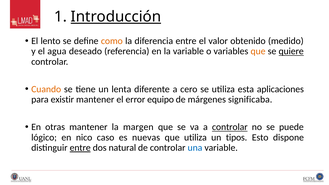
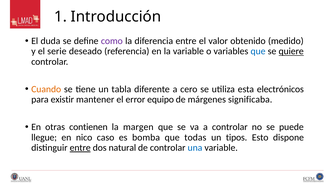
Introducción underline: present -> none
lento: lento -> duda
como colour: orange -> purple
agua: agua -> serie
que at (258, 51) colour: orange -> blue
lenta: lenta -> tabla
aplicaciones: aplicaciones -> electrónicos
otras mantener: mantener -> contienen
controlar at (230, 127) underline: present -> none
lógico: lógico -> llegue
nuevas: nuevas -> bomba
que utiliza: utiliza -> todas
